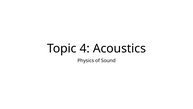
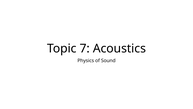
4: 4 -> 7
